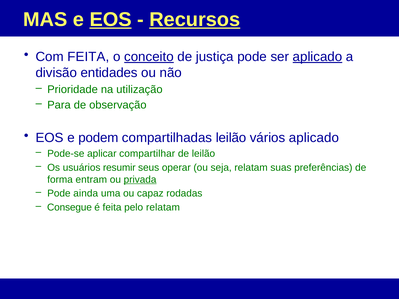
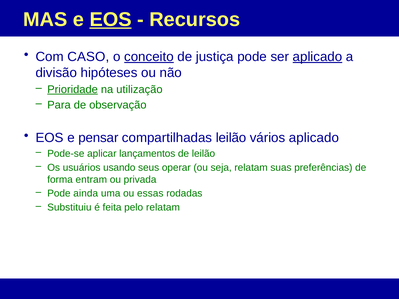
Recursos underline: present -> none
Com FEITA: FEITA -> CASO
entidades: entidades -> hipóteses
Prioridade underline: none -> present
podem: podem -> pensar
compartilhar: compartilhar -> lançamentos
resumir: resumir -> usando
privada underline: present -> none
capaz: capaz -> essas
Consegue: Consegue -> Substituiu
